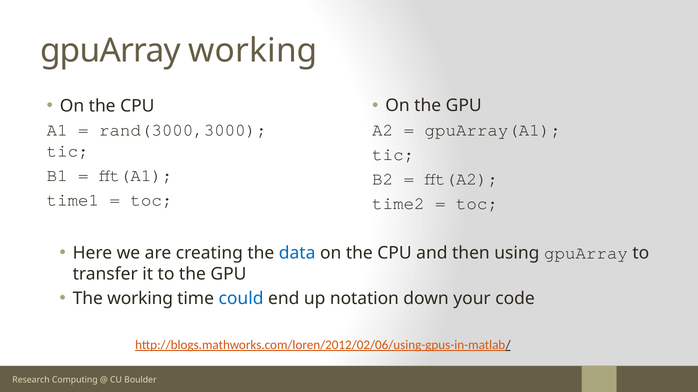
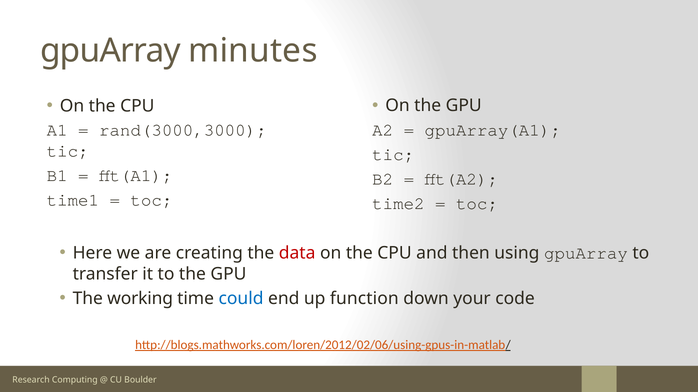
gpuArray working: working -> minutes
data colour: blue -> red
notation: notation -> function
